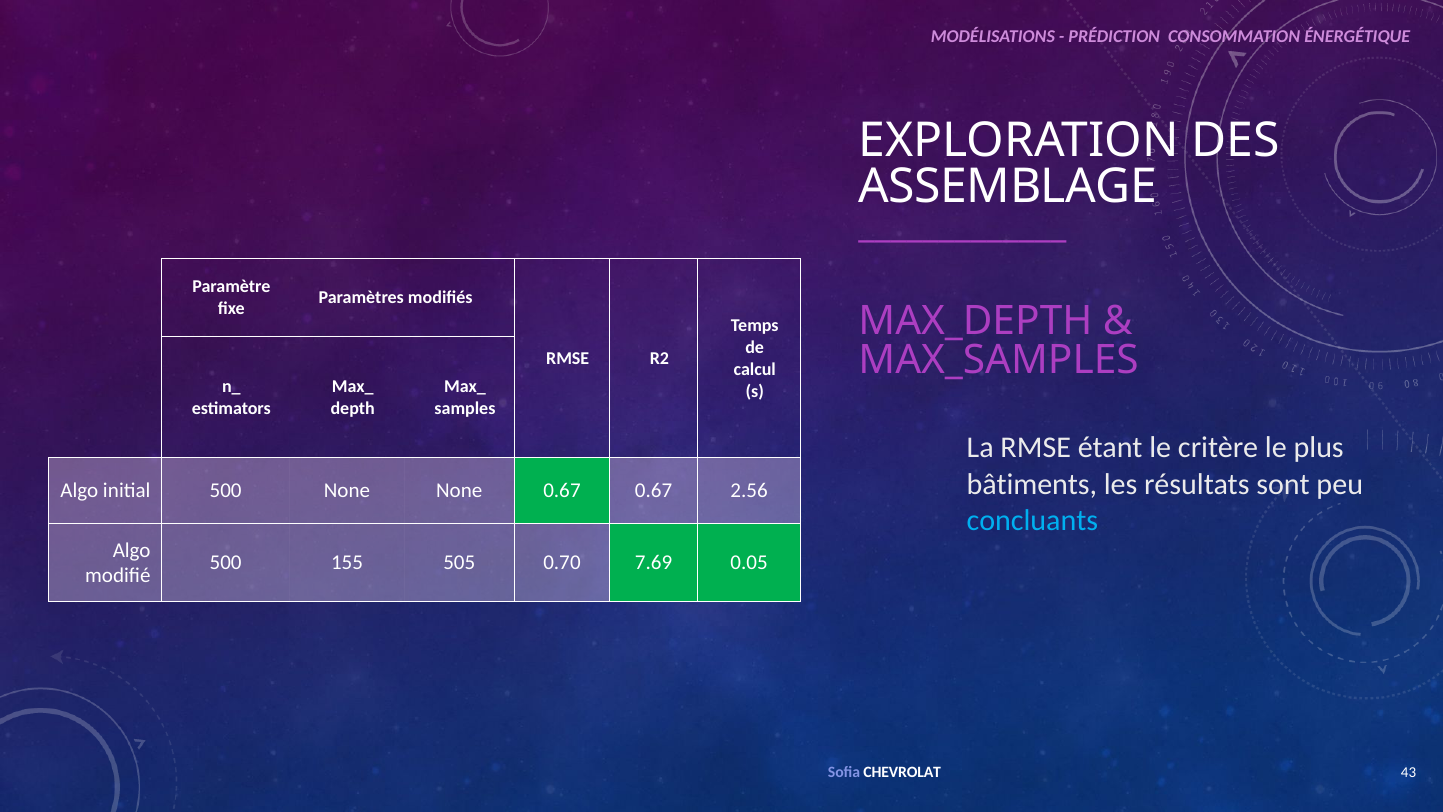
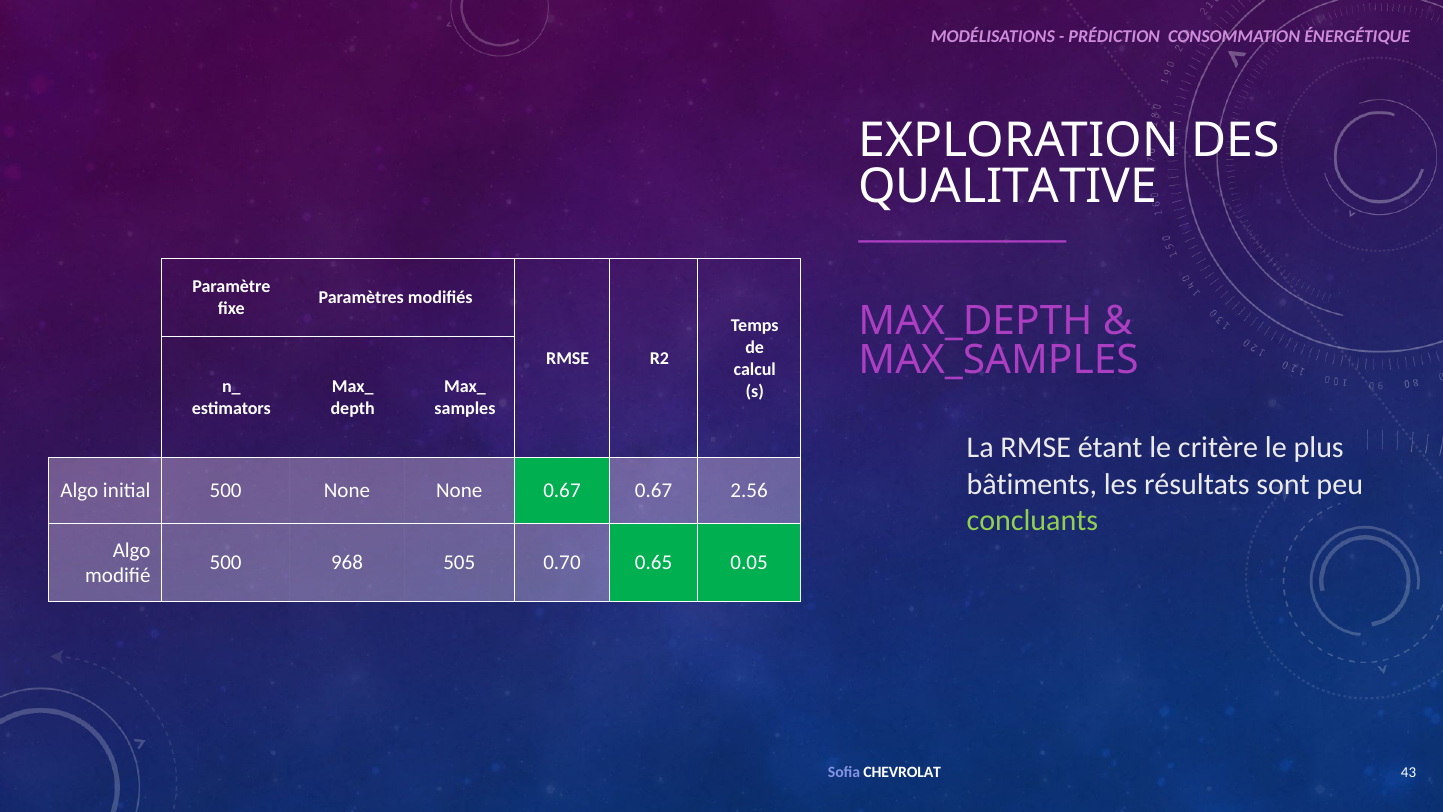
ASSEMBLAGE: ASSEMBLAGE -> QUALITATIVE
concluants colour: light blue -> light green
155: 155 -> 968
7.69: 7.69 -> 0.65
